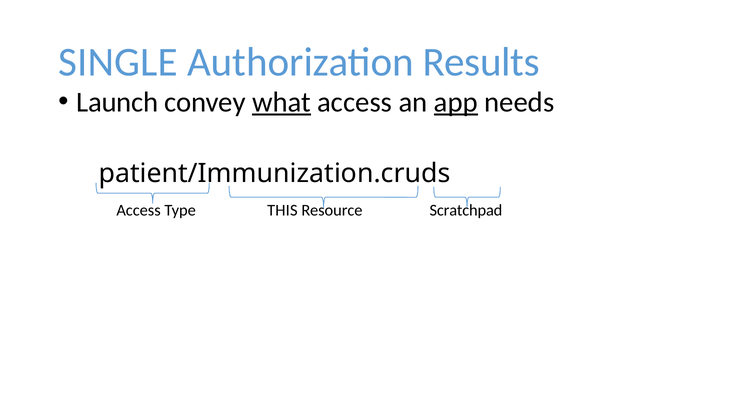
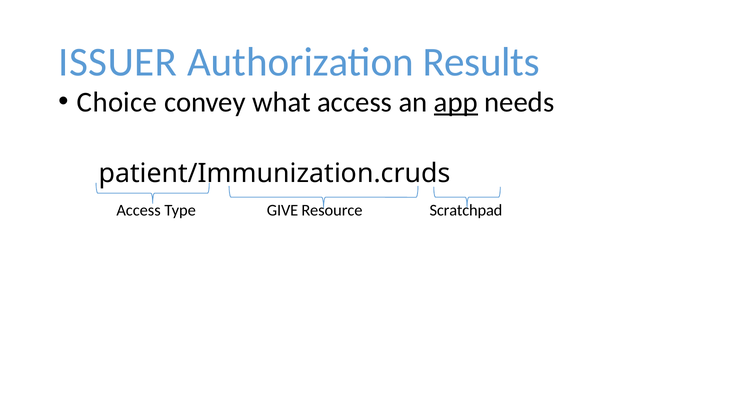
SINGLE: SINGLE -> ISSUER
Launch: Launch -> Choice
what underline: present -> none
THIS: THIS -> GIVE
